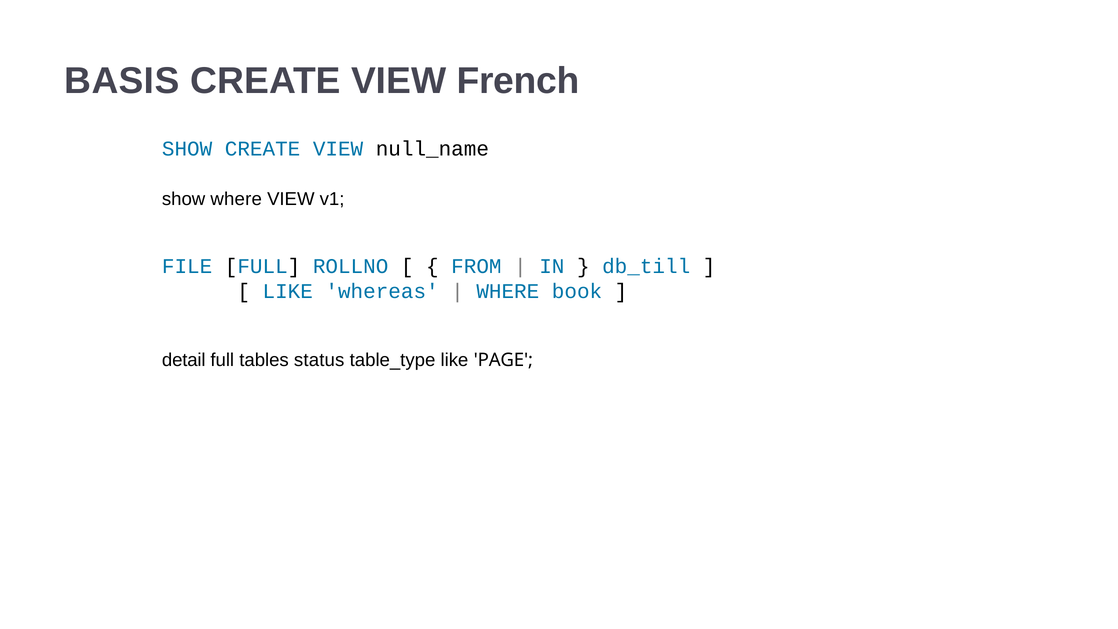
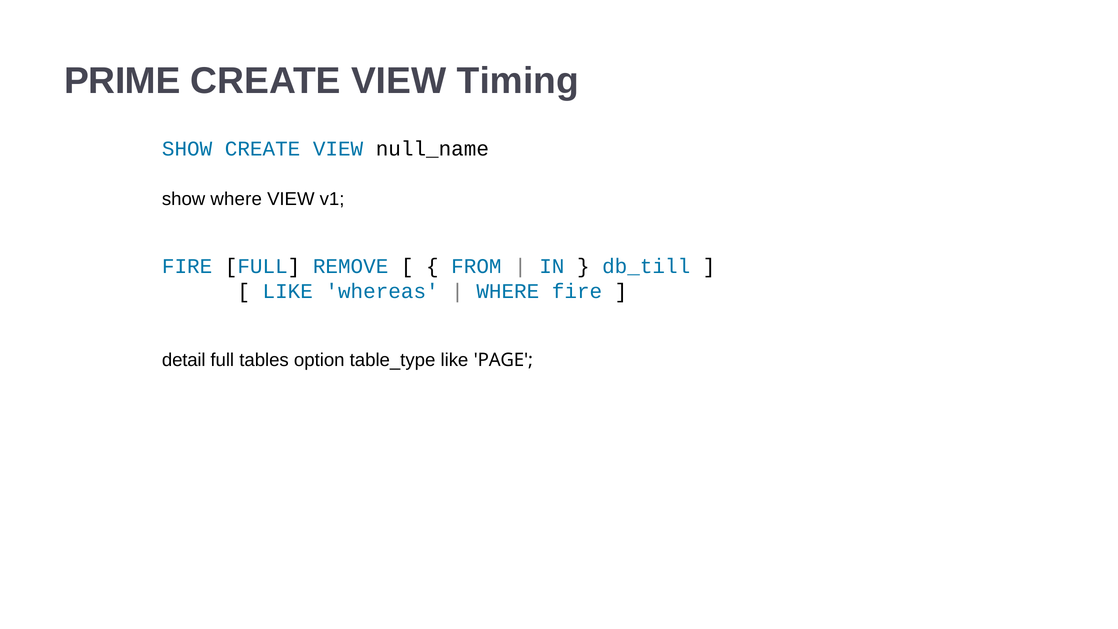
BASIS: BASIS -> PRIME
French: French -> Timing
FILE at (187, 266): FILE -> FIRE
ROLLNO: ROLLNO -> REMOVE
WHERE book: book -> fire
status: status -> option
